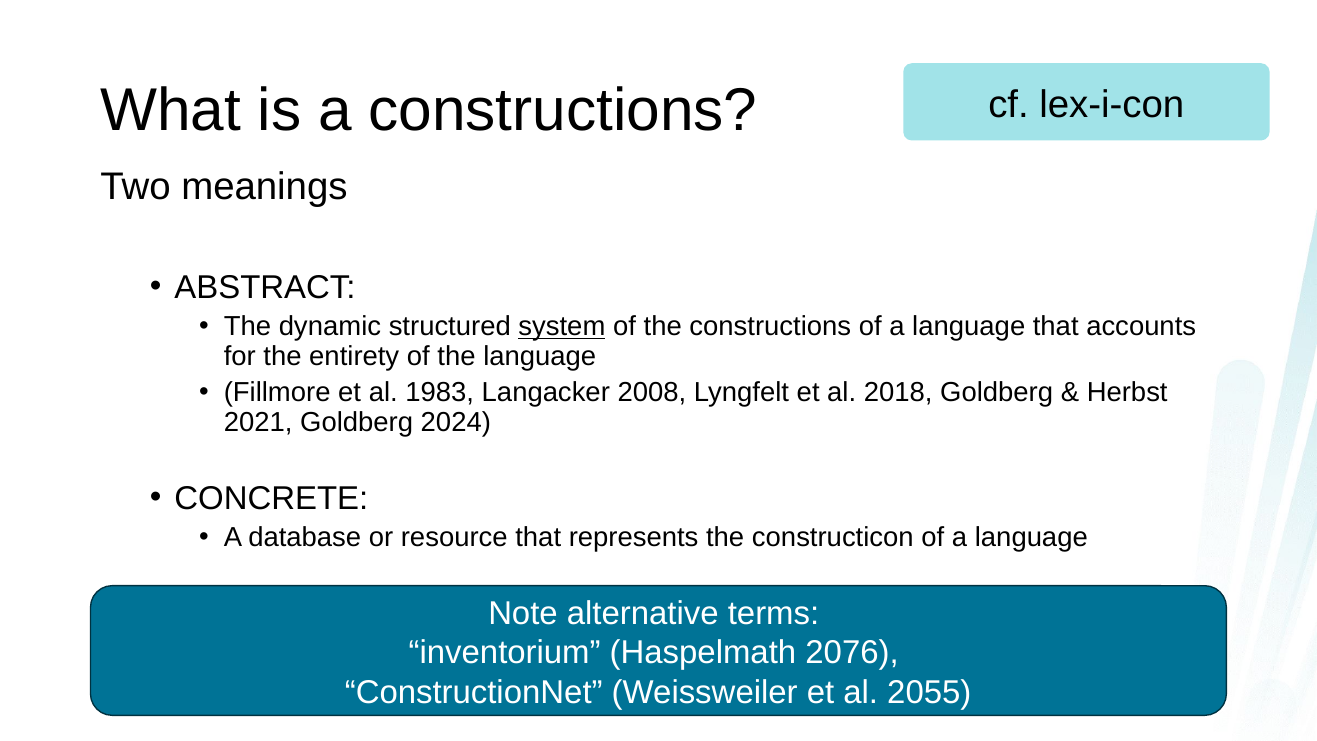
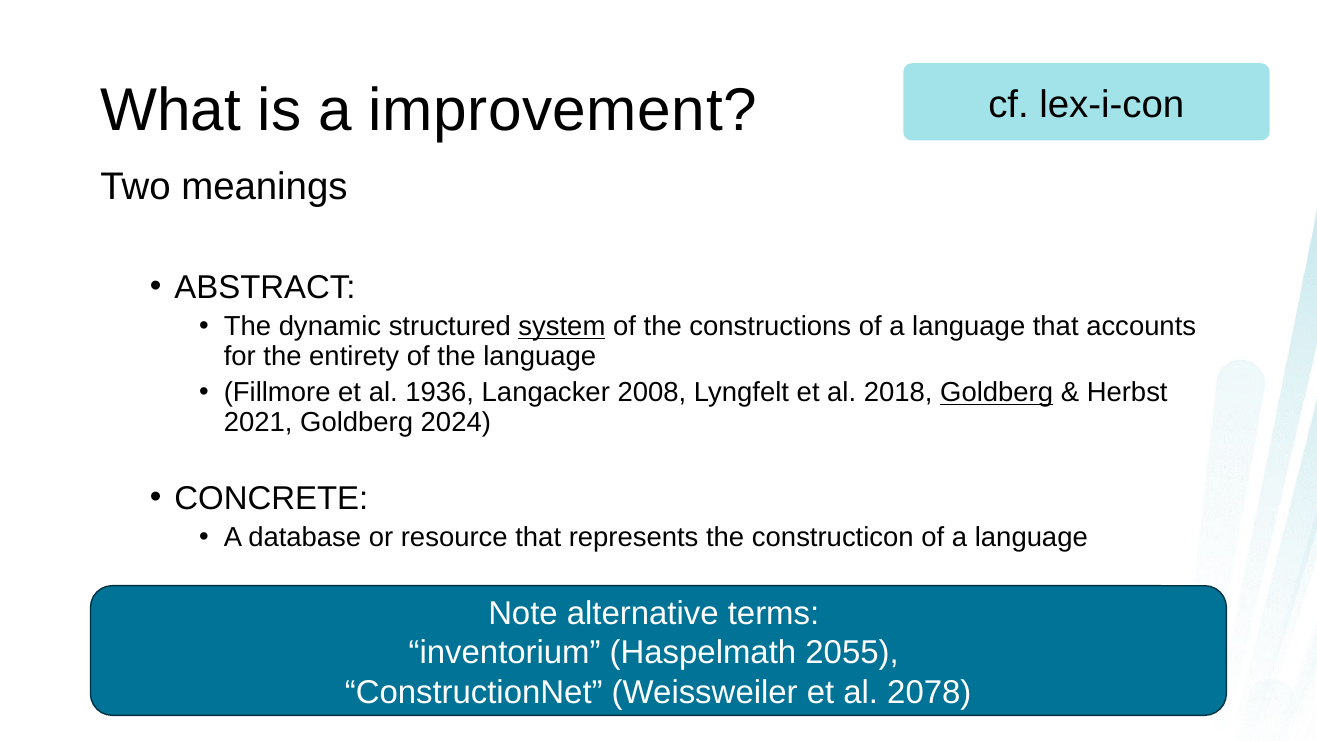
a constructions: constructions -> improvement
1983: 1983 -> 1936
Goldberg at (997, 393) underline: none -> present
2076: 2076 -> 2055
2055: 2055 -> 2078
